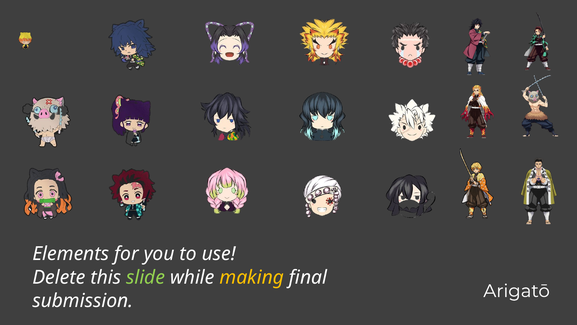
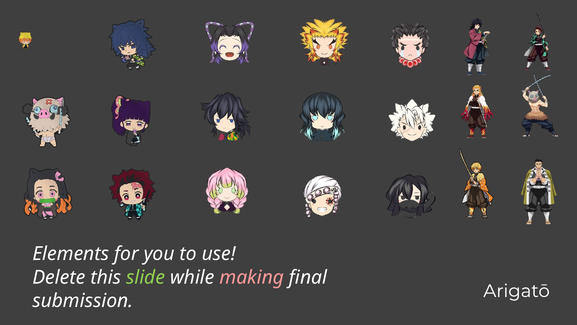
making colour: yellow -> pink
